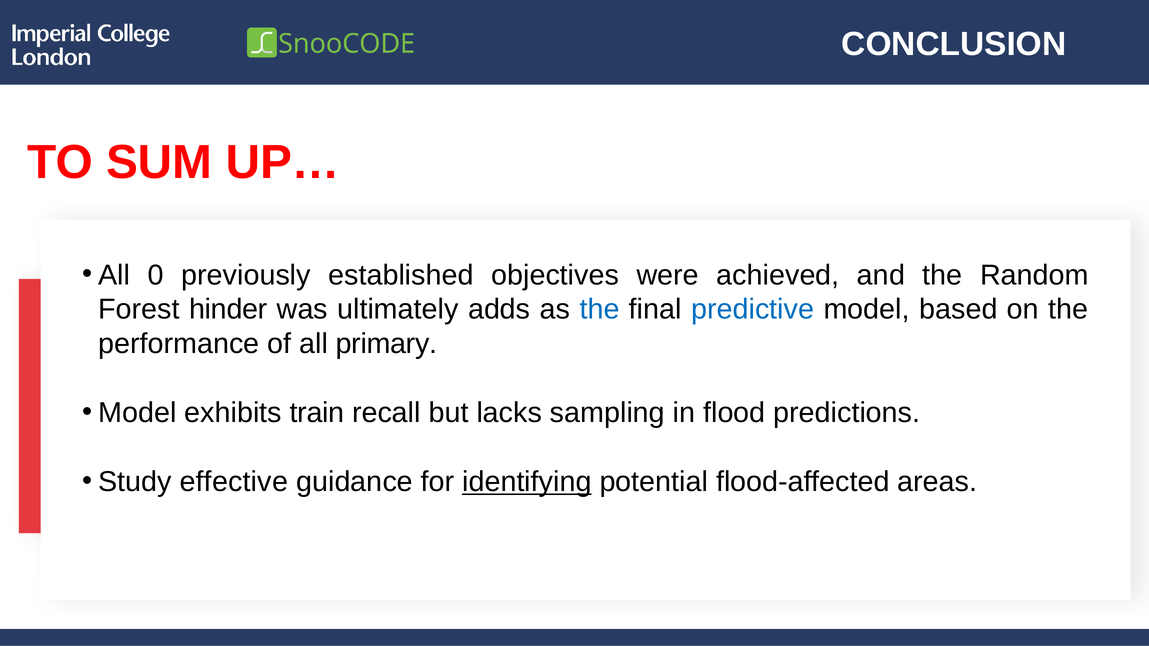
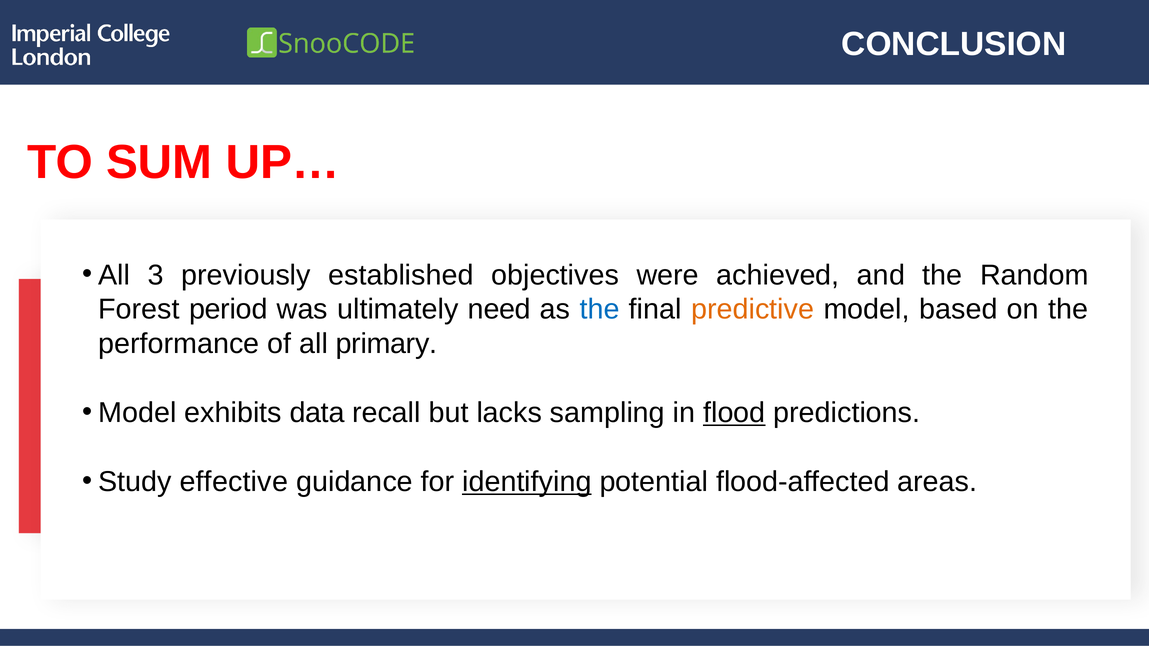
0: 0 -> 3
hinder: hinder -> period
adds: adds -> need
predictive colour: blue -> orange
train: train -> data
flood underline: none -> present
